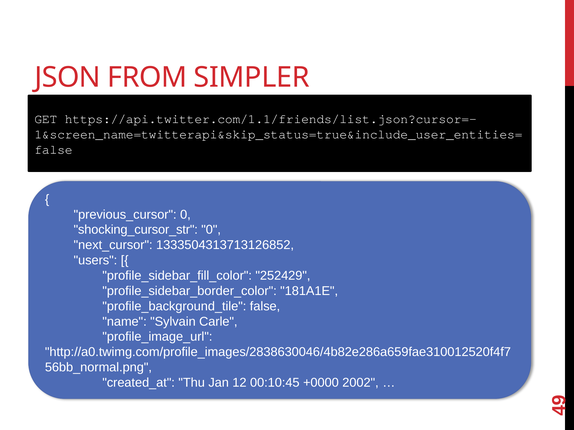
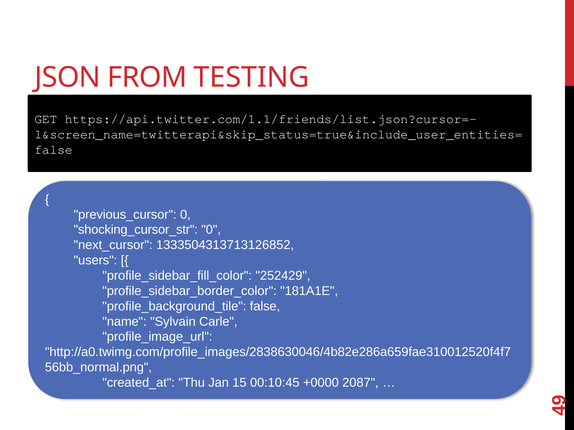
SIMPLER: SIMPLER -> TESTING
12: 12 -> 15
2002: 2002 -> 2087
